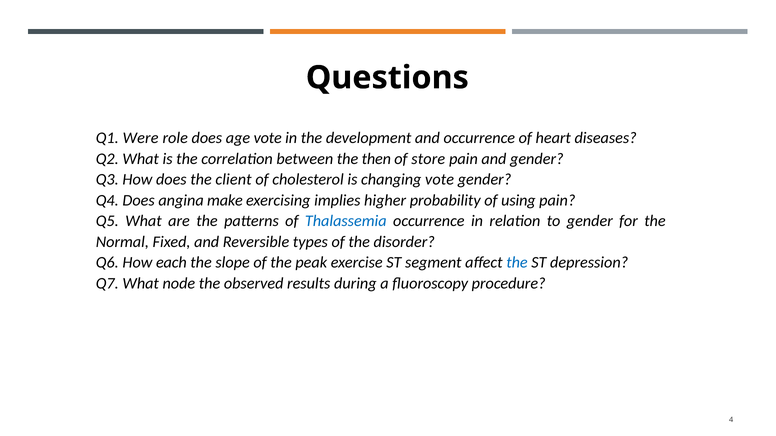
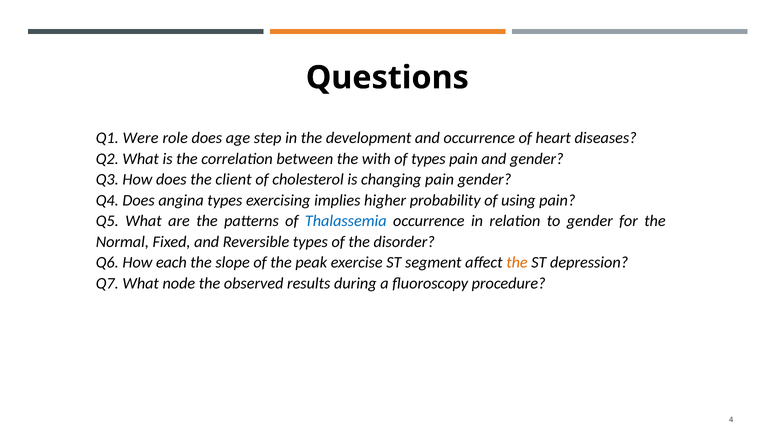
age vote: vote -> step
then: then -> with
of store: store -> types
changing vote: vote -> pain
angina make: make -> types
the at (517, 263) colour: blue -> orange
